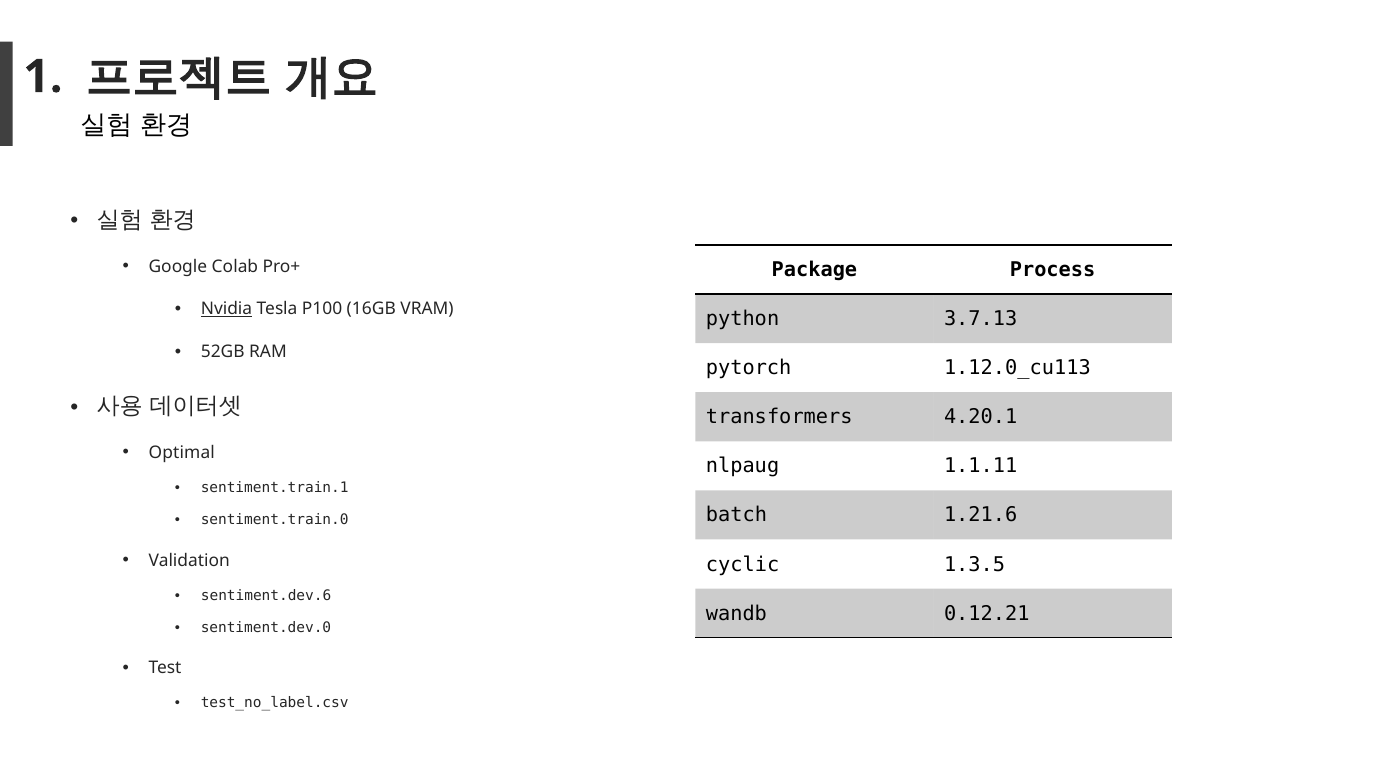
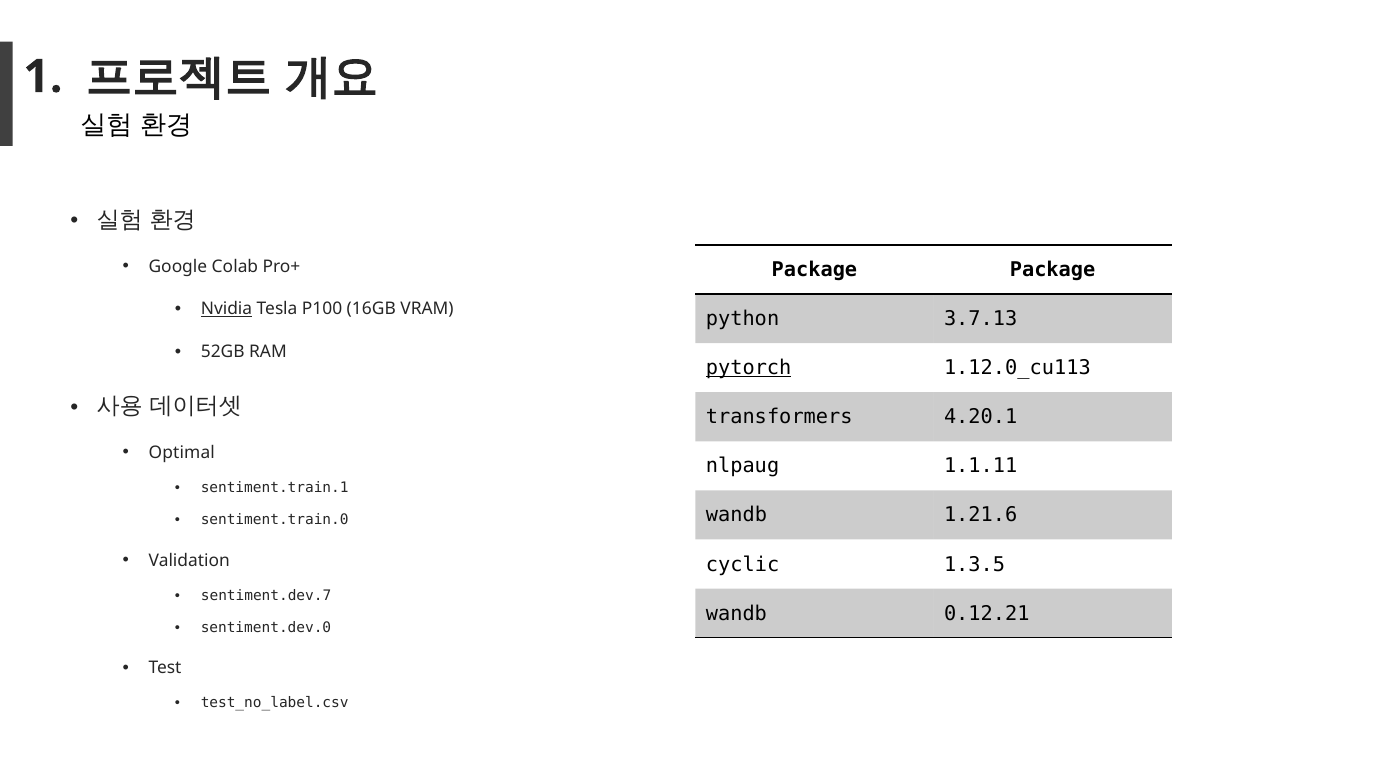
Package Process: Process -> Package
pytorch underline: none -> present
batch at (736, 516): batch -> wandb
sentiment.dev.6: sentiment.dev.6 -> sentiment.dev.7
